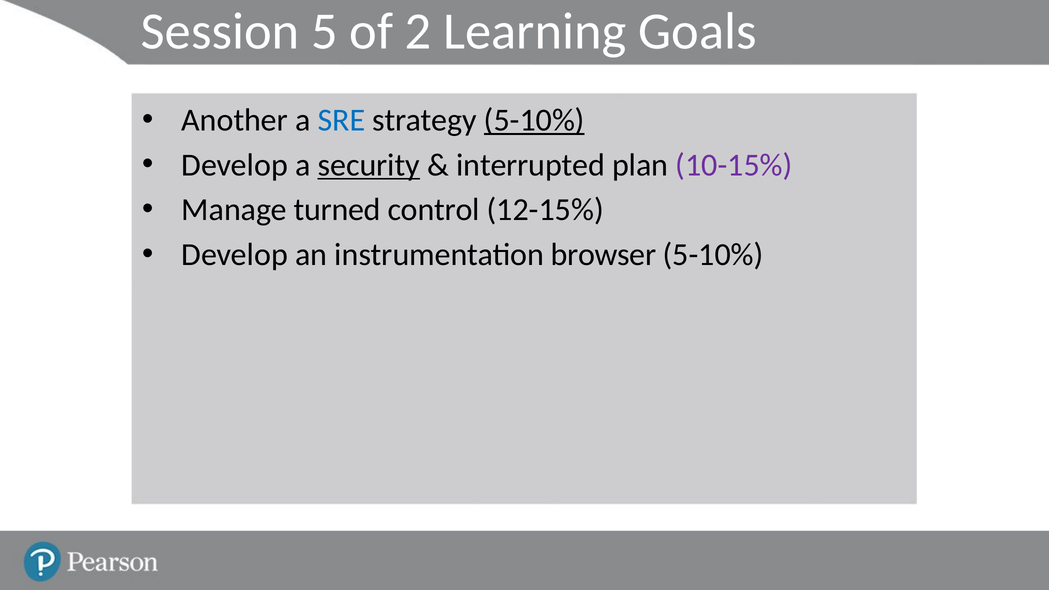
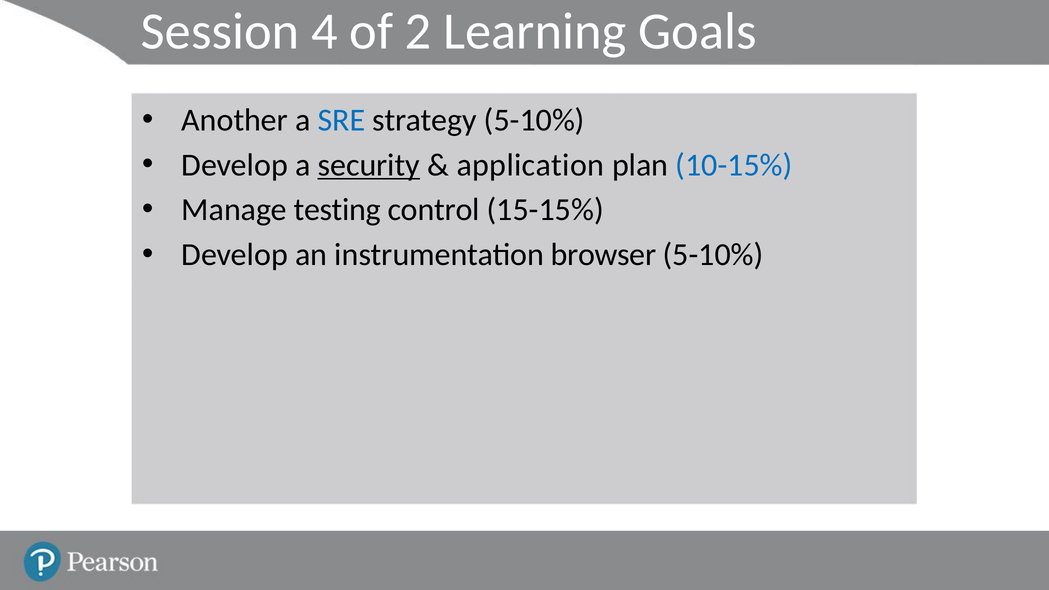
5: 5 -> 4
5-10% at (534, 120) underline: present -> none
interrupted: interrupted -> application
10-15% colour: purple -> blue
turned: turned -> testing
12-15%: 12-15% -> 15-15%
